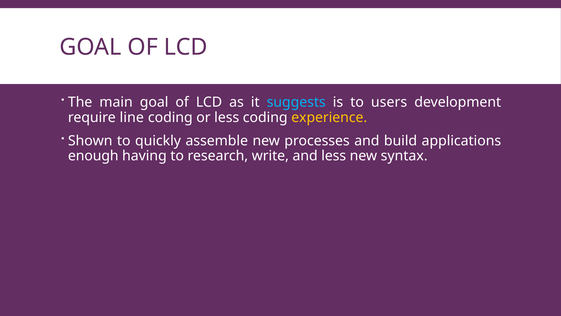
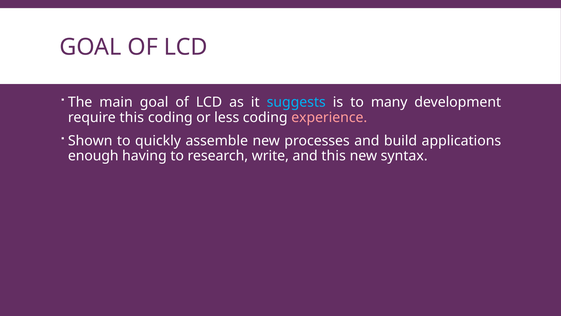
users: users -> many
require line: line -> this
experience colour: yellow -> pink
and less: less -> this
